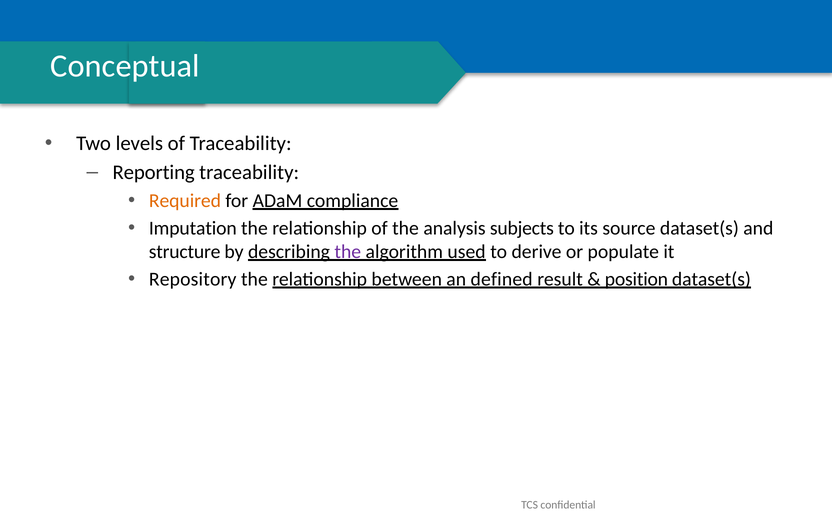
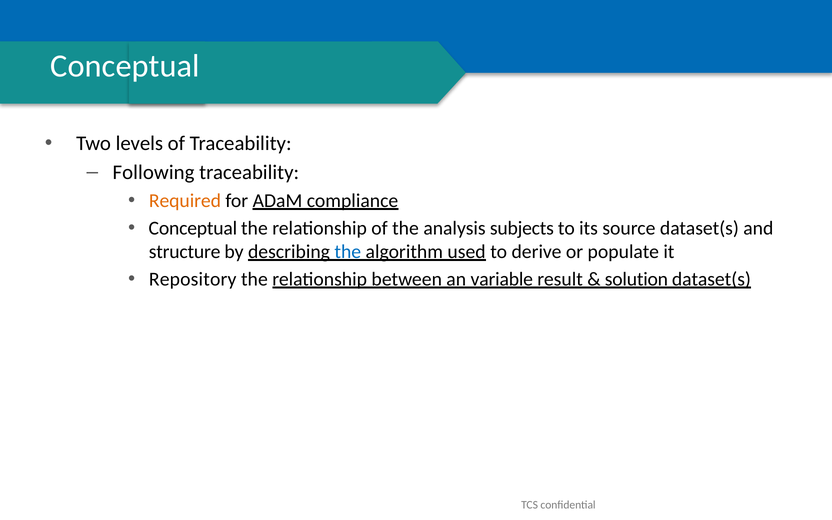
Reporting: Reporting -> Following
Imputation at (193, 228): Imputation -> Conceptual
the at (348, 252) colour: purple -> blue
defined: defined -> variable
position: position -> solution
